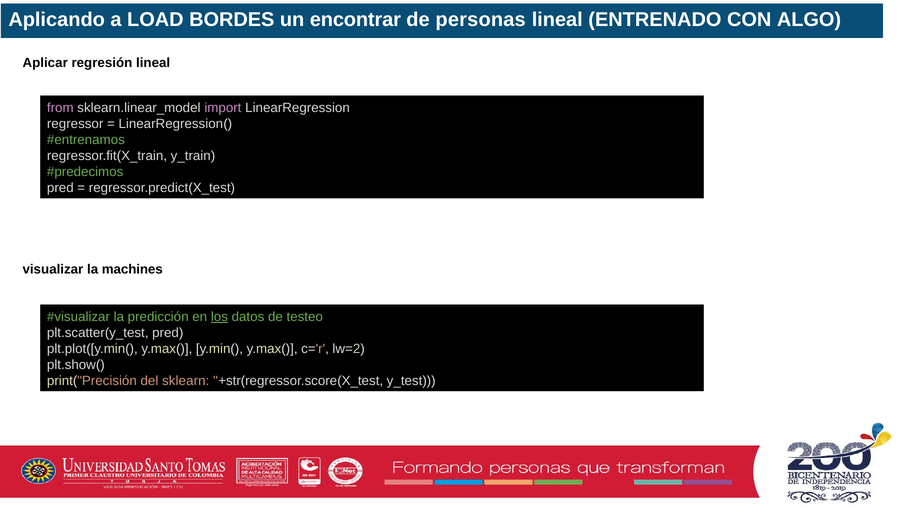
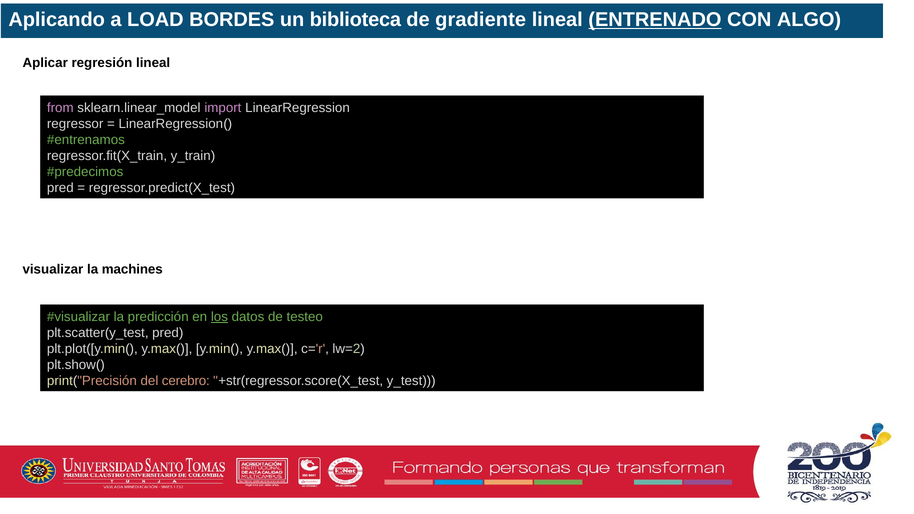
encontrar: encontrar -> biblioteca
personas: personas -> gradiente
ENTRENADO underline: none -> present
sklearn: sklearn -> cerebro
